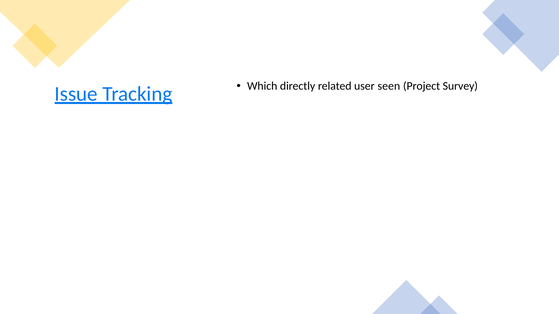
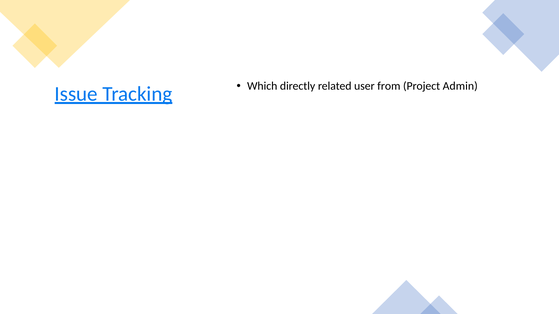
seen: seen -> from
Survey: Survey -> Admin
